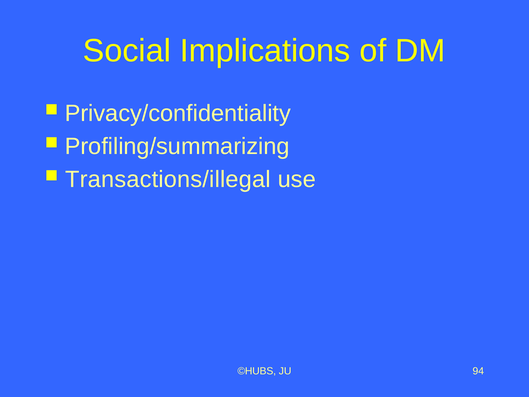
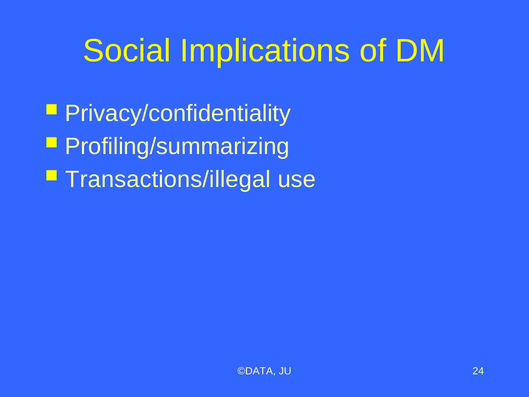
©HUBS: ©HUBS -> ©DATA
94: 94 -> 24
